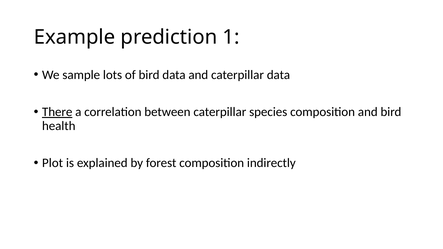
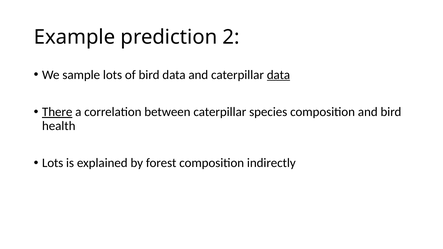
1: 1 -> 2
data at (278, 75) underline: none -> present
Plot at (53, 163): Plot -> Lots
